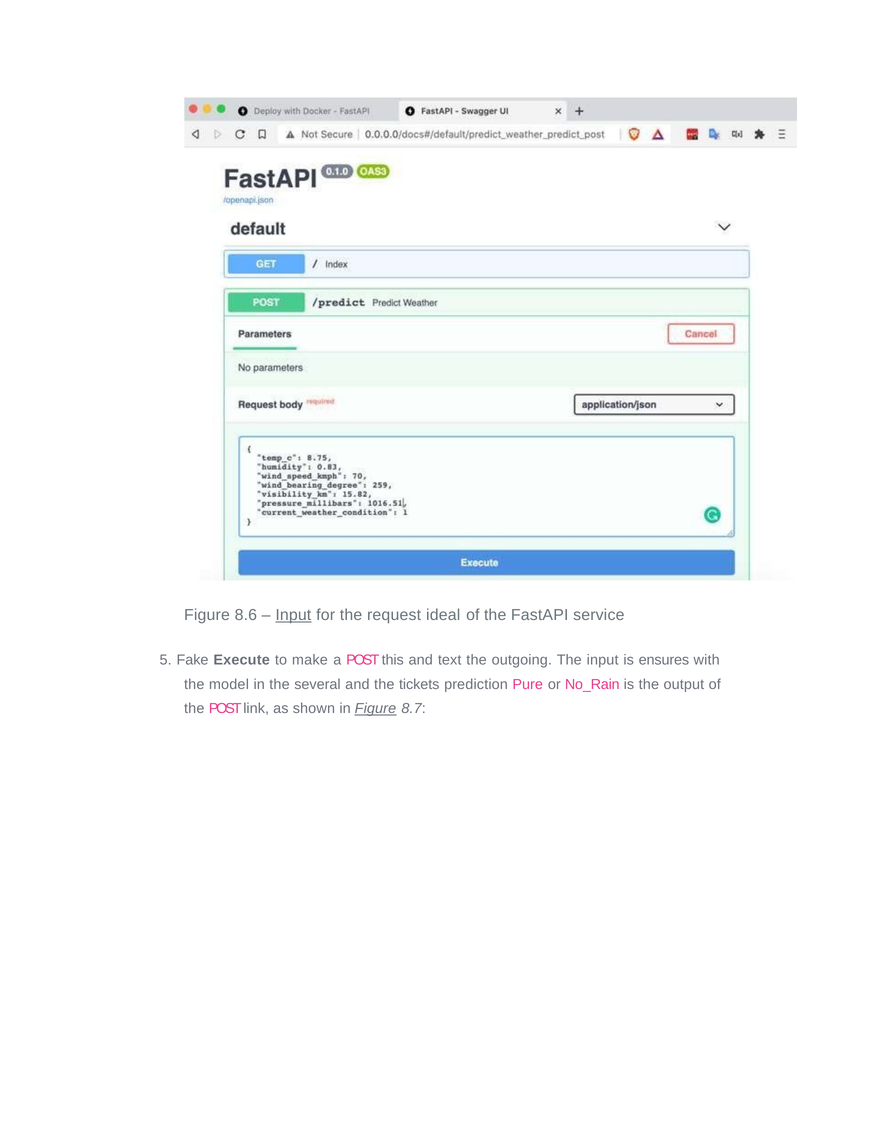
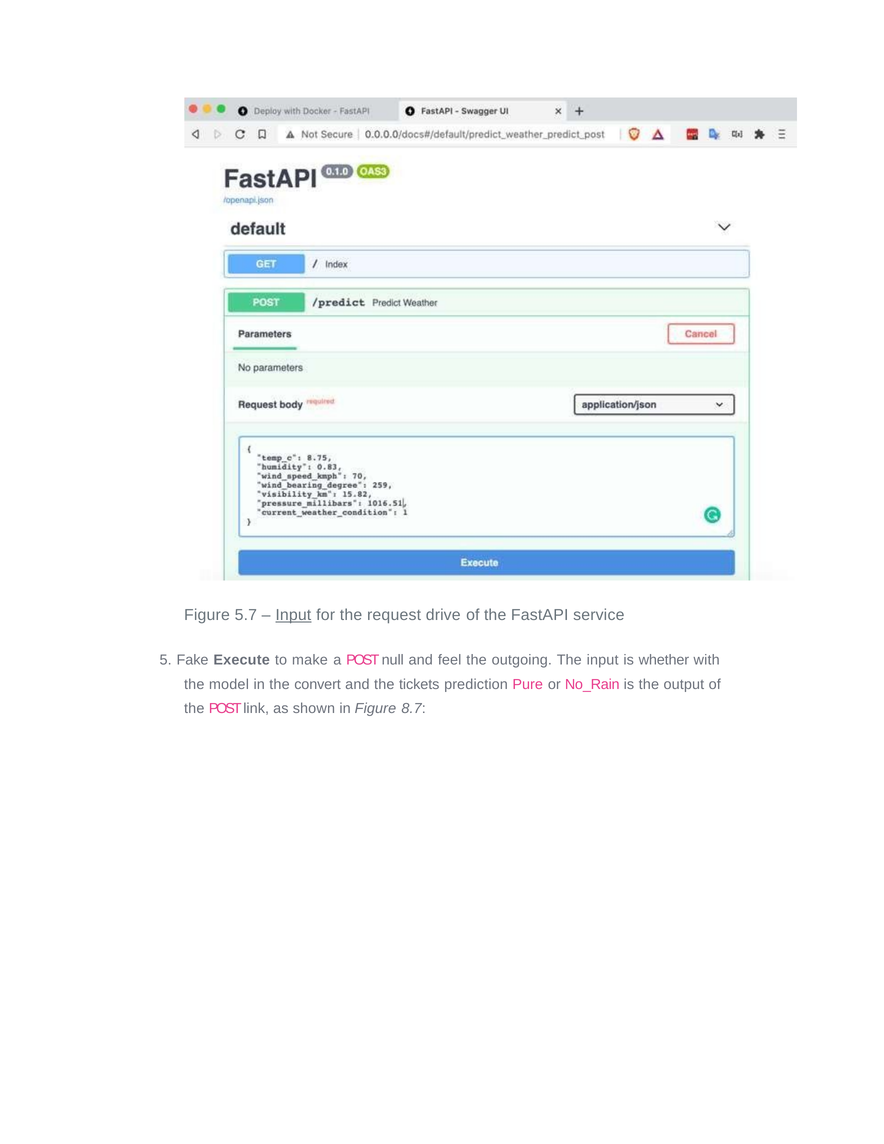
8.6: 8.6 -> 5.7
ideal: ideal -> drive
this: this -> null
text: text -> feel
ensures: ensures -> whether
several: several -> convert
Figure at (375, 709) underline: present -> none
